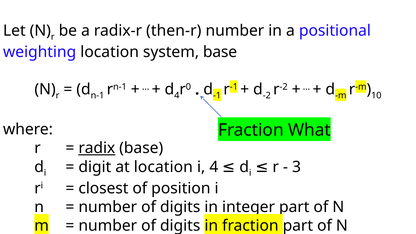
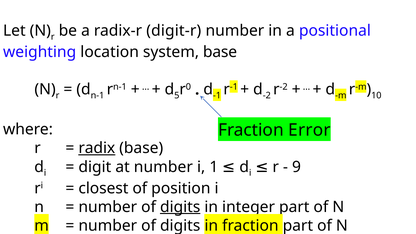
then-r: then-r -> digit-r
4 at (177, 95): 4 -> 5
What: What -> Error
3: 3 -> 9
at location: location -> number
i 4: 4 -> 1
digits at (180, 207) underline: none -> present
